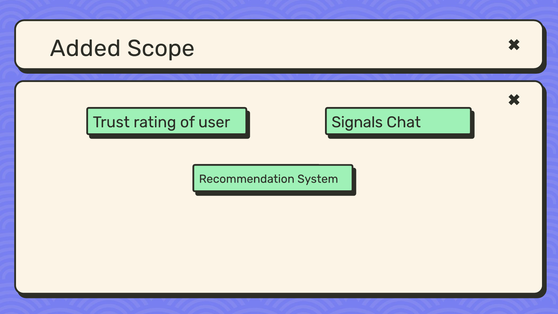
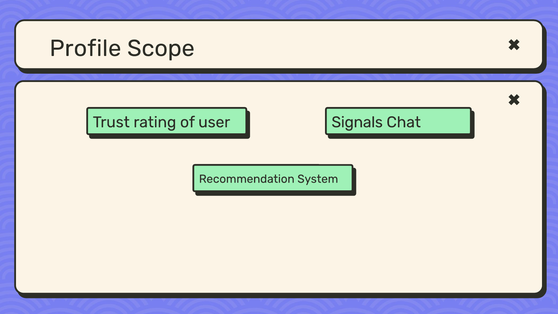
Added: Added -> Profile
